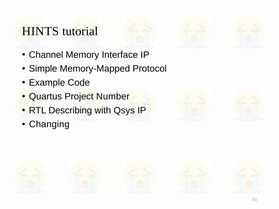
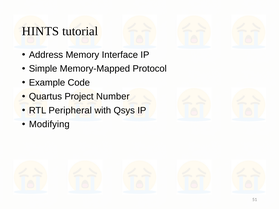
Channel: Channel -> Address
Describing: Describing -> Peripheral
Changing: Changing -> Modifying
